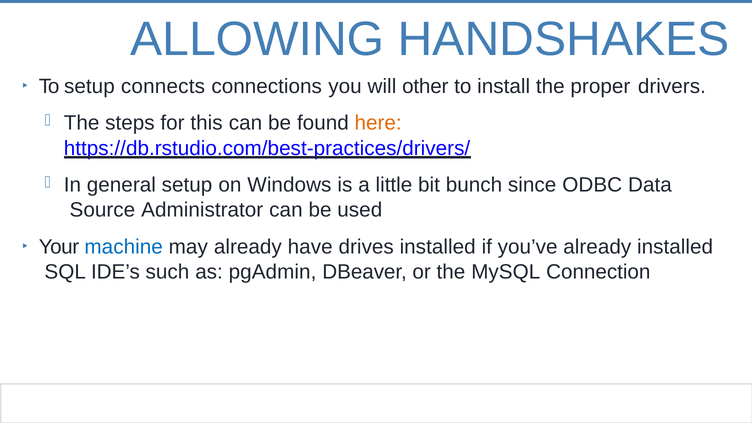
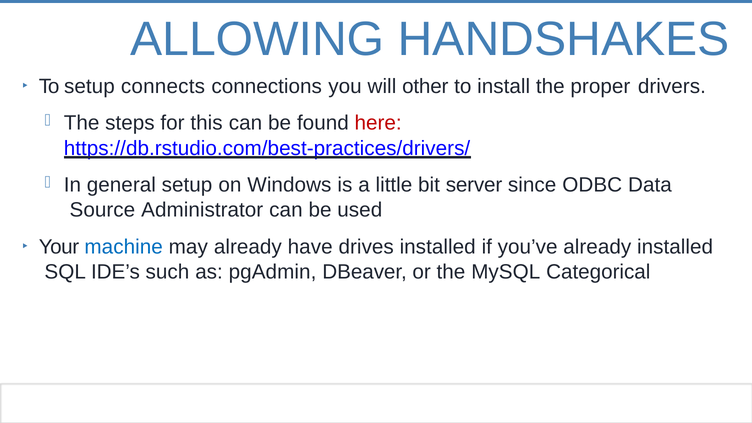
here colour: orange -> red
bunch: bunch -> server
Connection: Connection -> Categorical
